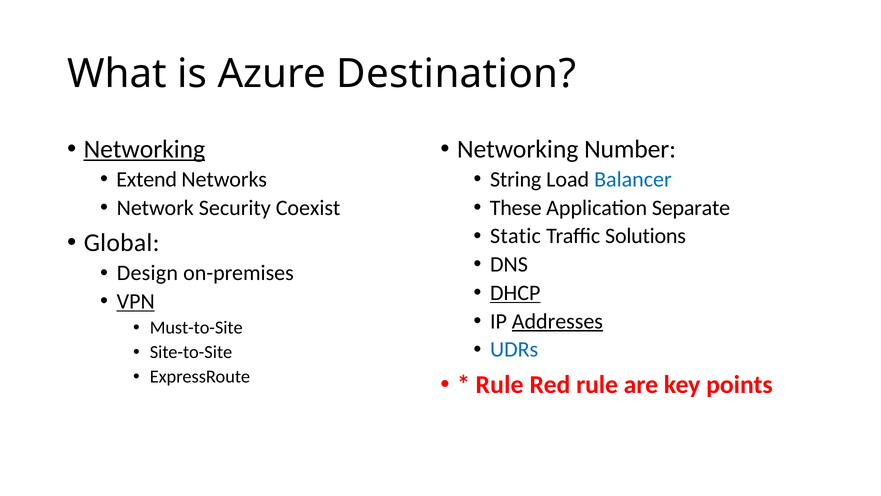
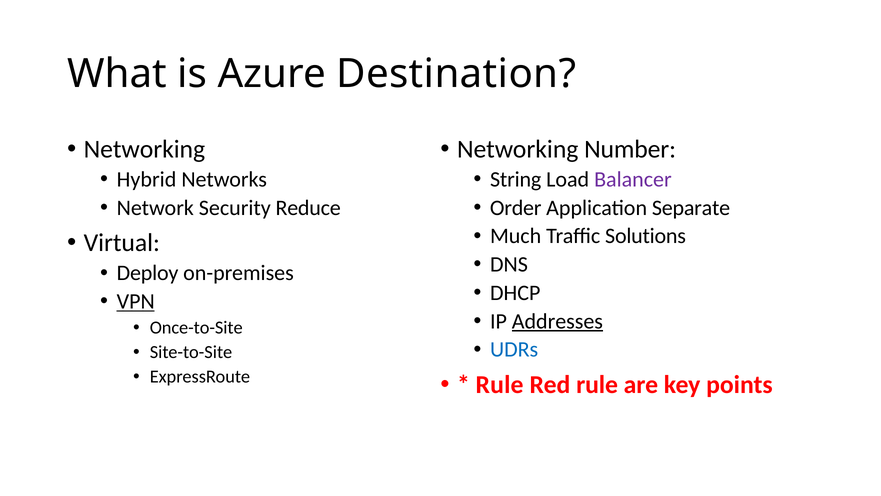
Networking at (144, 149) underline: present -> none
Extend: Extend -> Hybrid
Balancer colour: blue -> purple
Coexist: Coexist -> Reduce
These: These -> Order
Static: Static -> Much
Global: Global -> Virtual
Design: Design -> Deploy
DHCP underline: present -> none
Must-to-Site: Must-to-Site -> Once-to-Site
